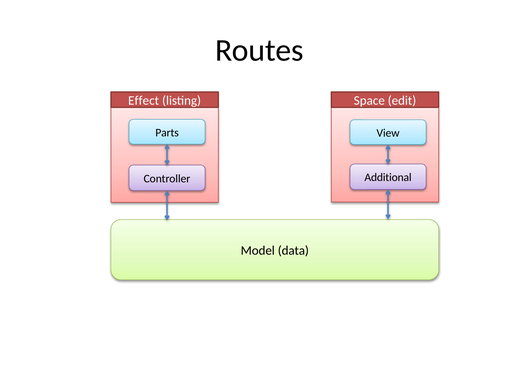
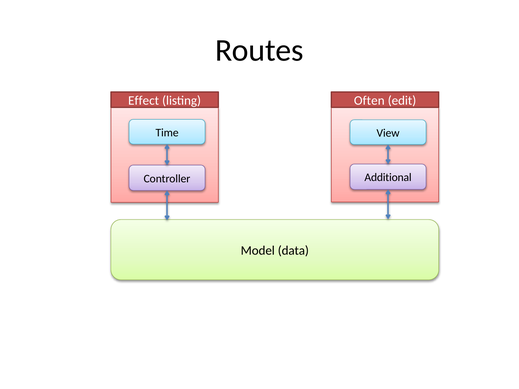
Space: Space -> Often
Parts: Parts -> Time
